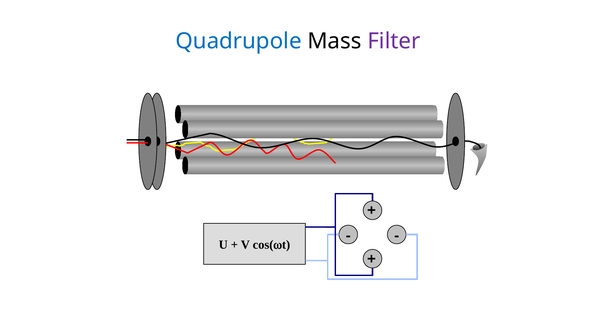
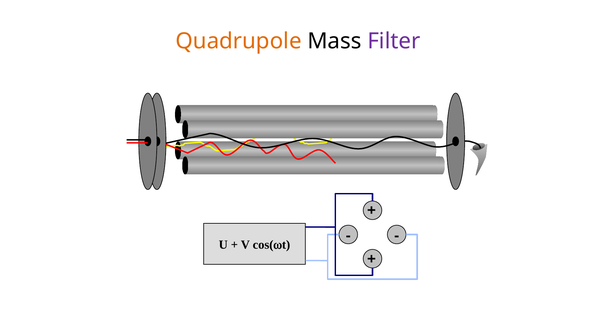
Quadrupole colour: blue -> orange
